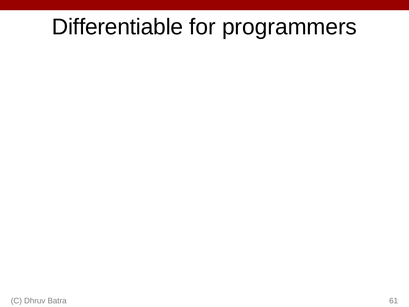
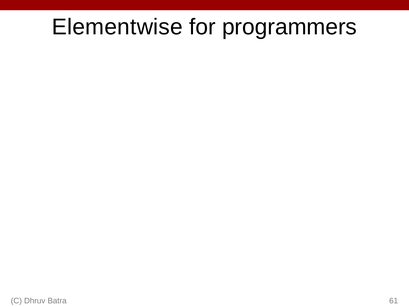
Differentiable: Differentiable -> Elementwise
